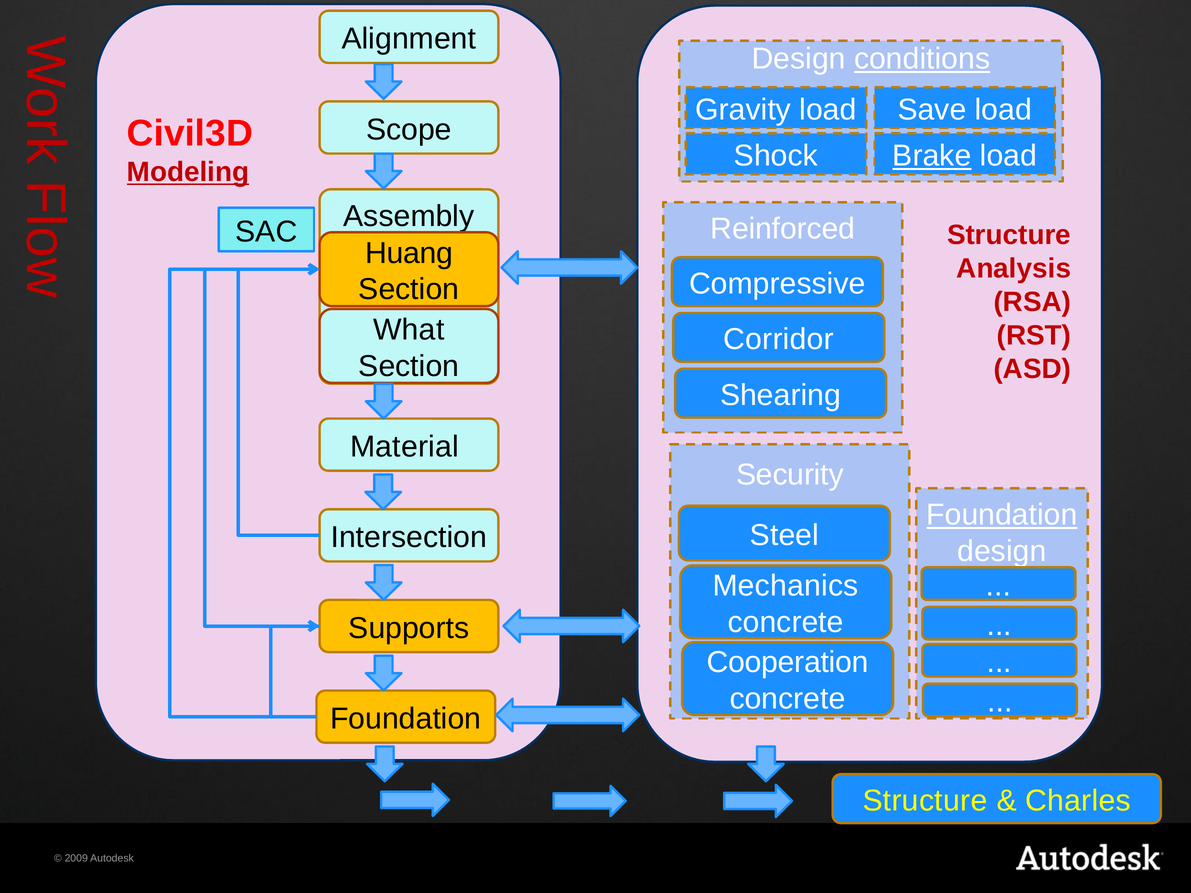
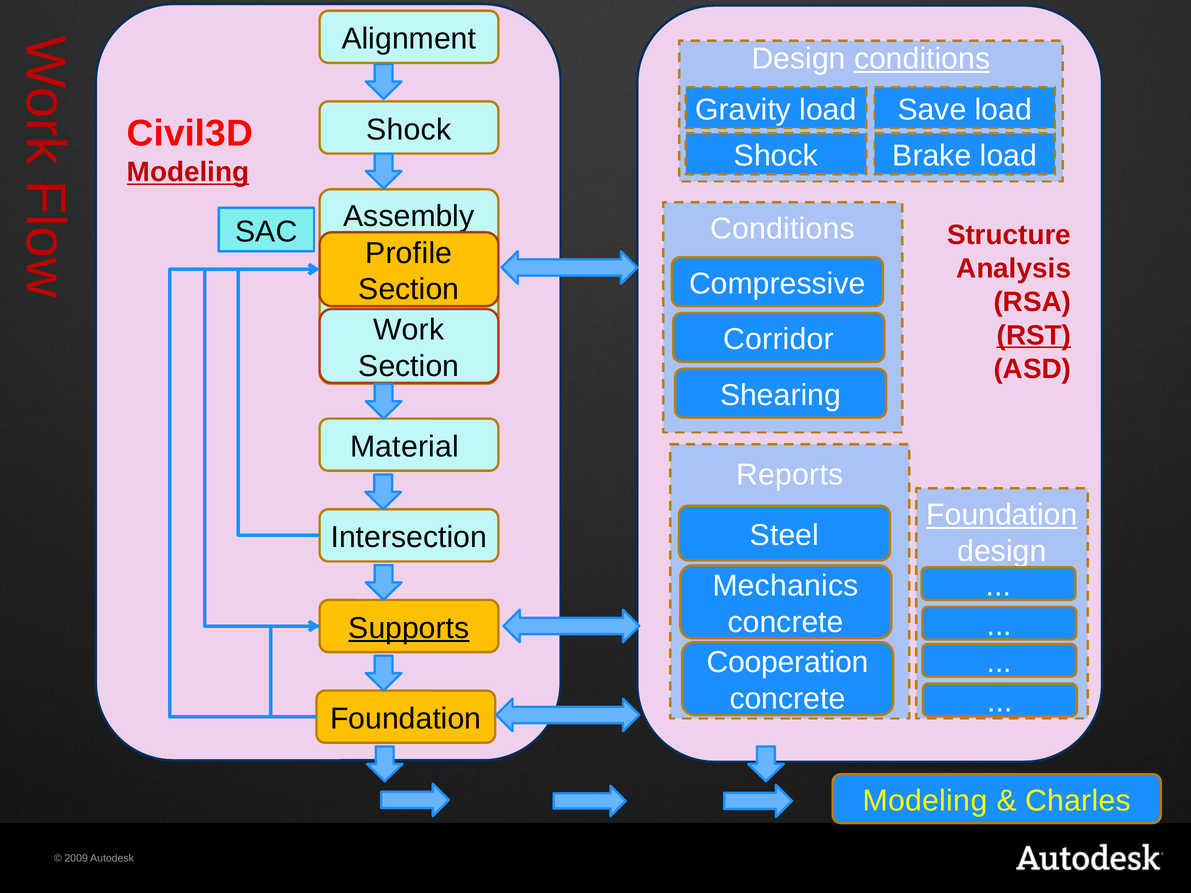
Scope at (409, 130): Scope -> Shock
Brake underline: present -> none
Reinforced at (783, 229): Reinforced -> Conditions
Huang: Huang -> Profile
What: What -> Work
RST underline: none -> present
Security: Security -> Reports
Supports underline: none -> present
Structure at (925, 801): Structure -> Modeling
